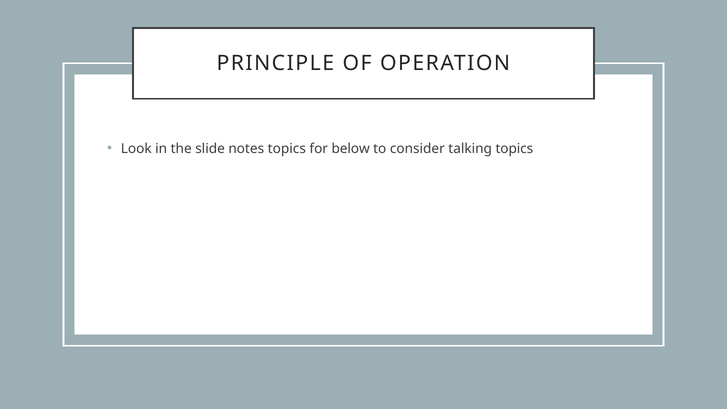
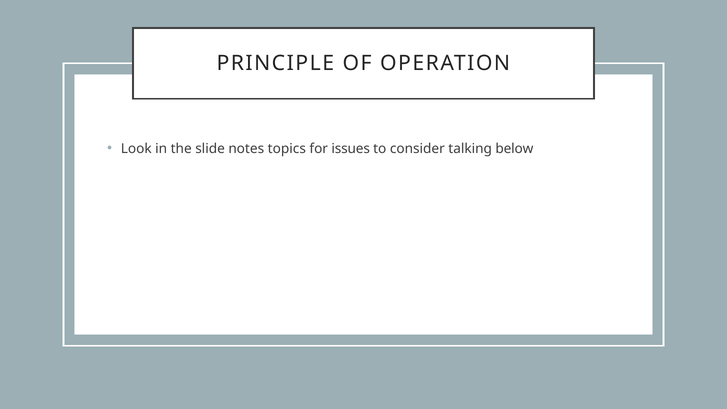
below: below -> issues
talking topics: topics -> below
